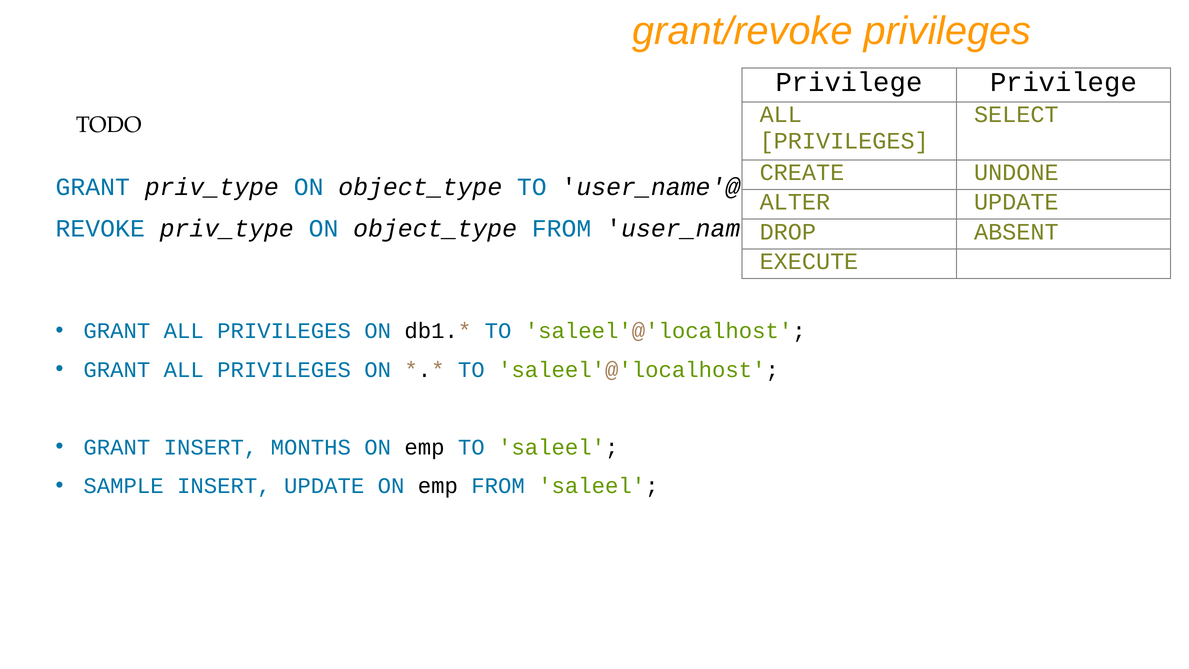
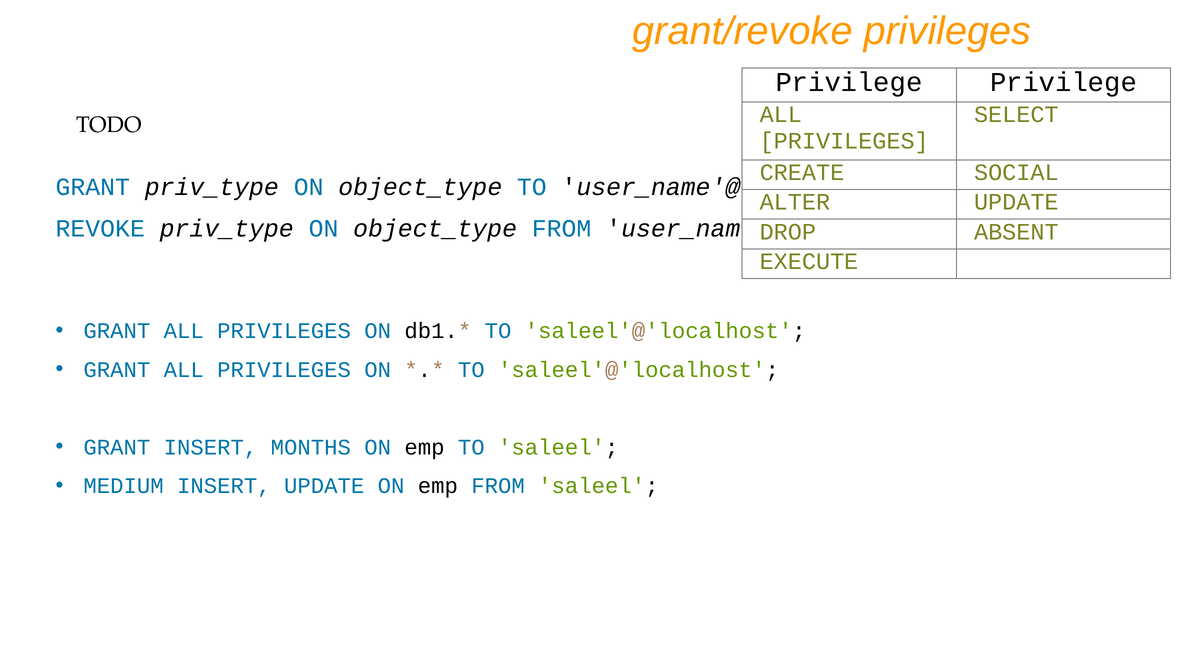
UNDONE: UNDONE -> SOCIAL
SAMPLE: SAMPLE -> MEDIUM
